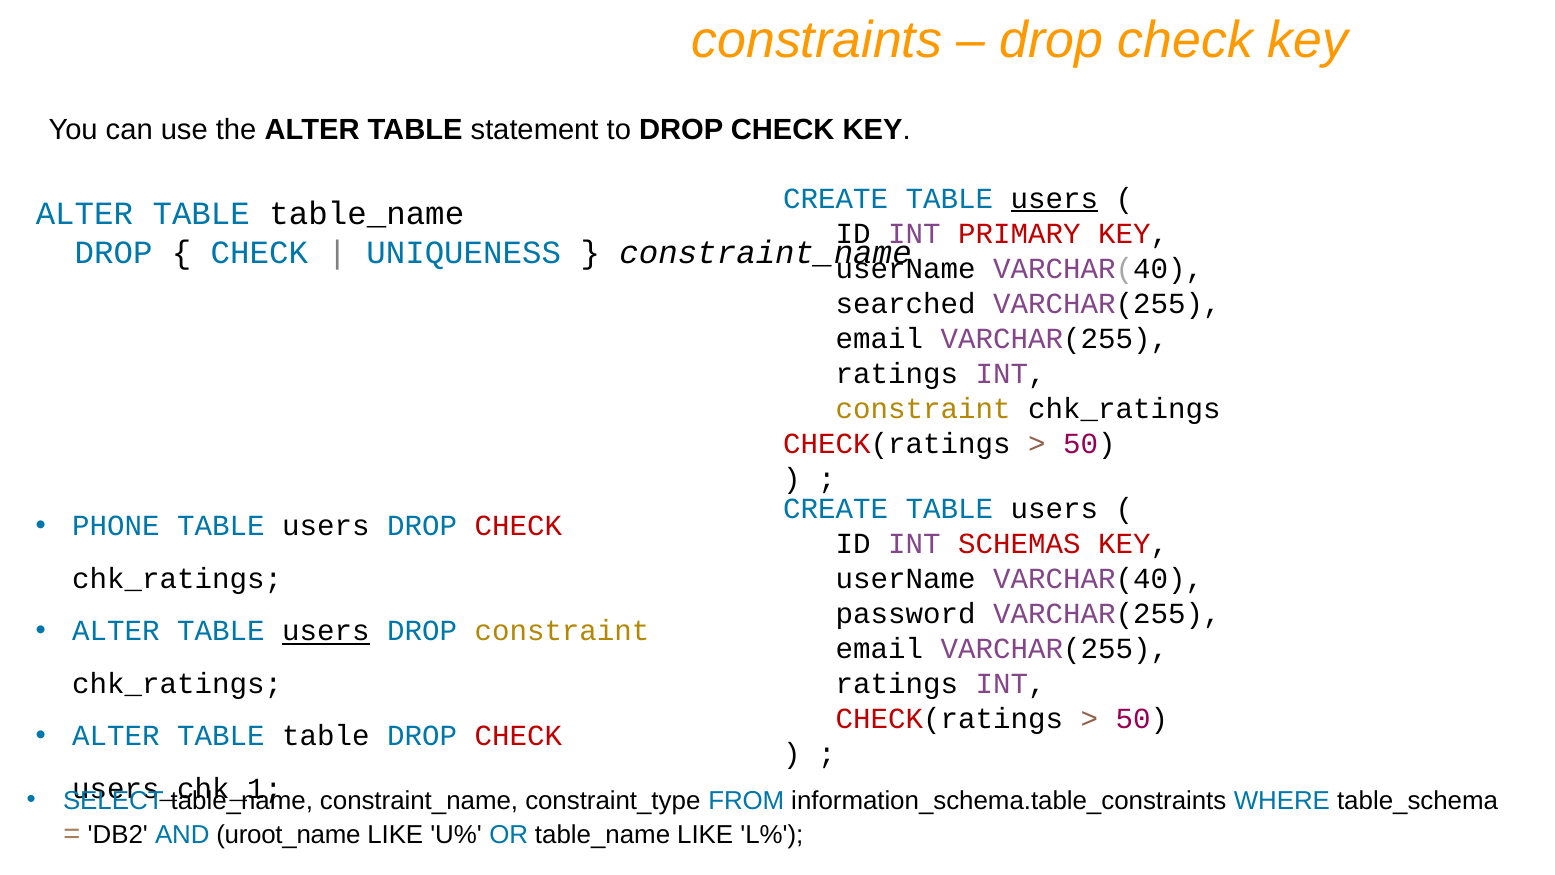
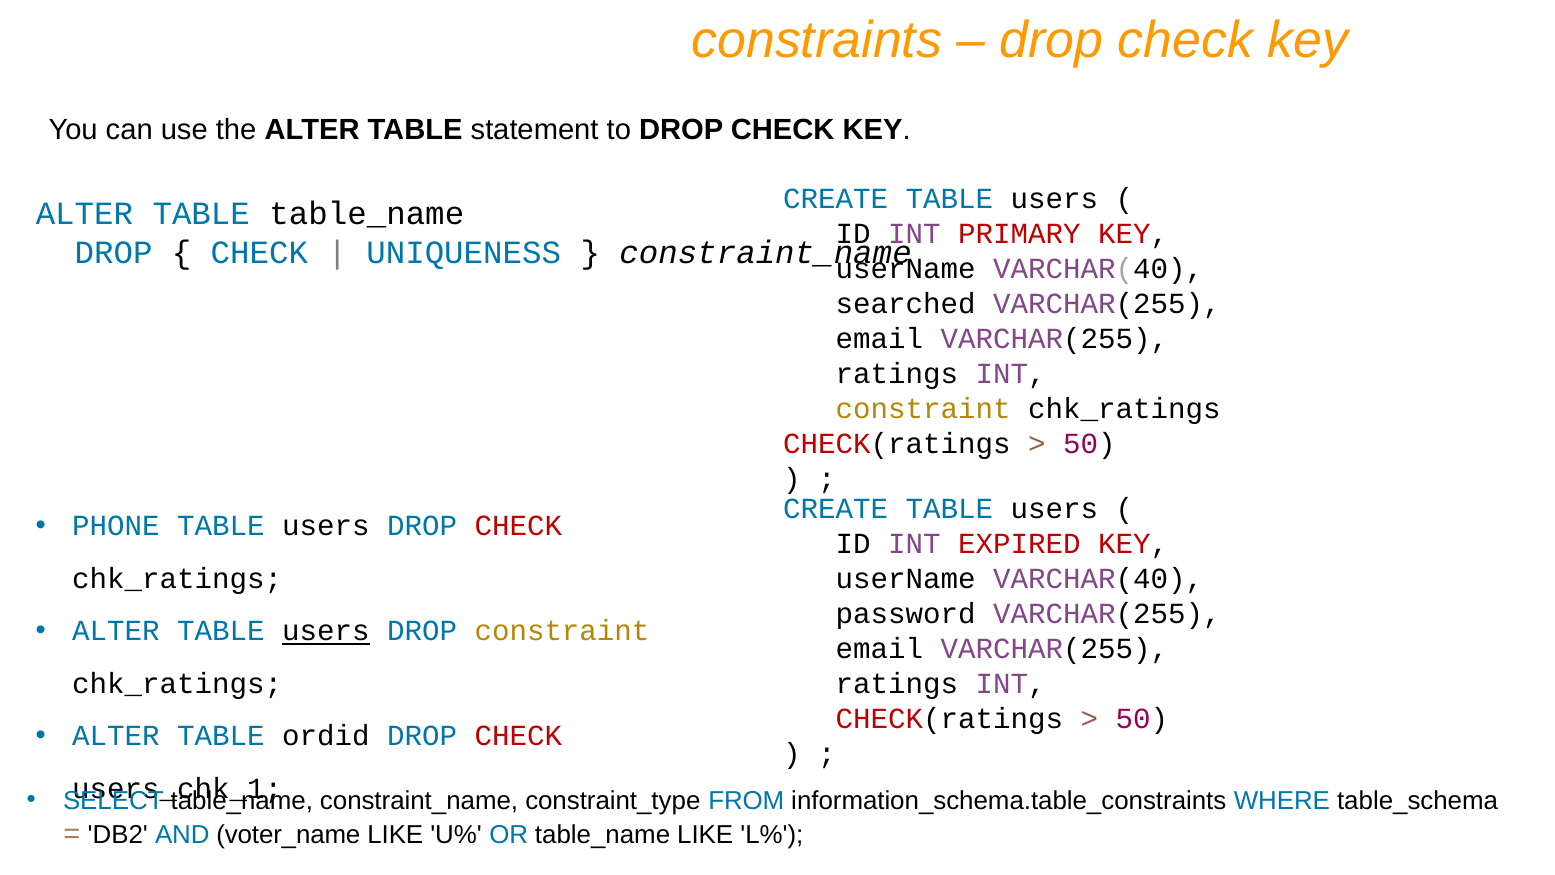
users at (1054, 199) underline: present -> none
SCHEMAS: SCHEMAS -> EXPIRED
TABLE table: table -> ordid
uroot_name: uroot_name -> voter_name
